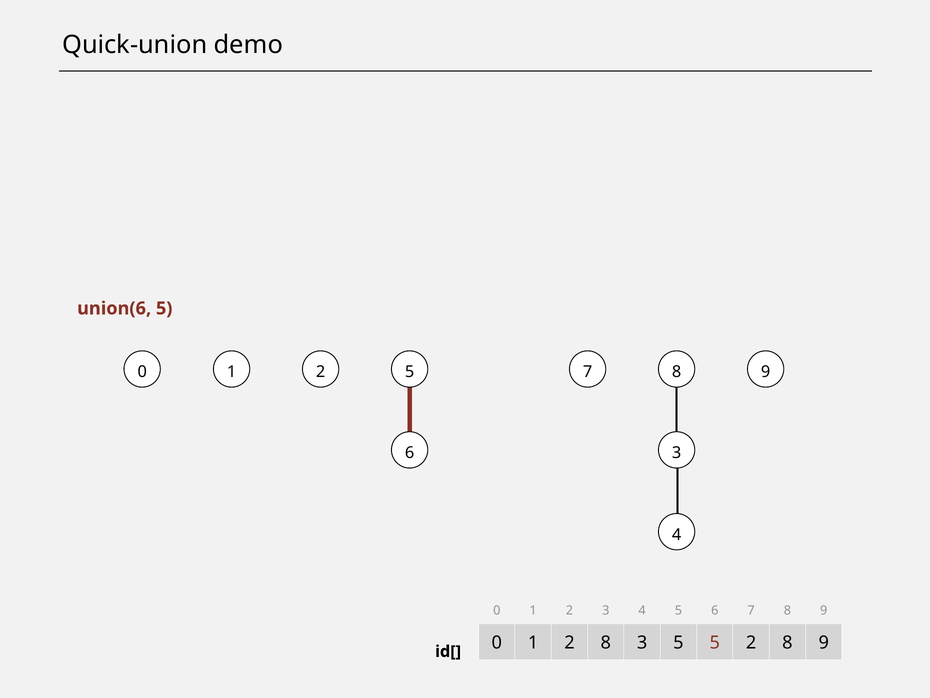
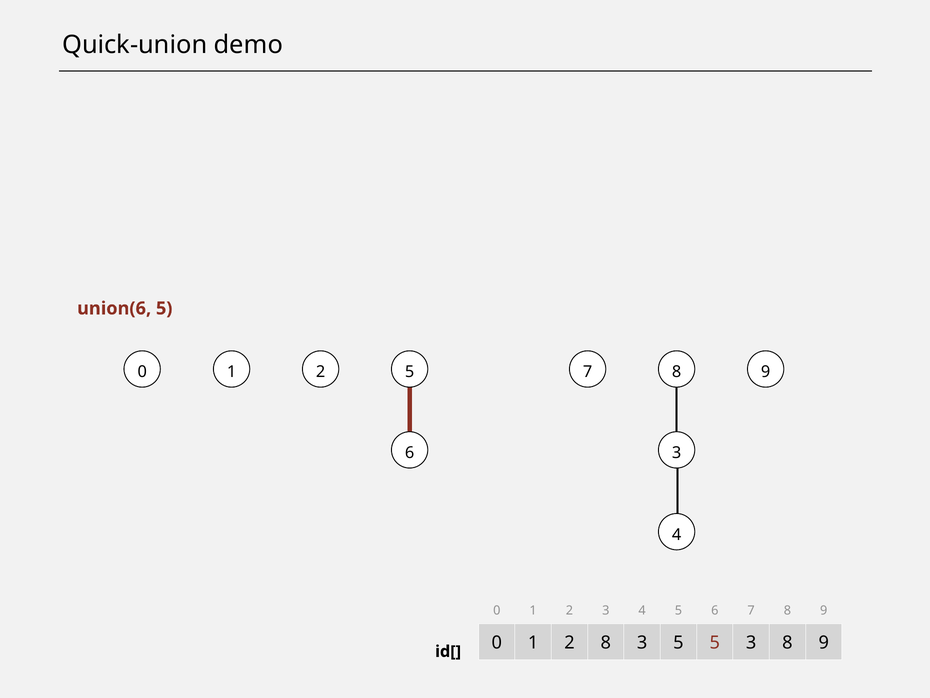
5 2: 2 -> 3
